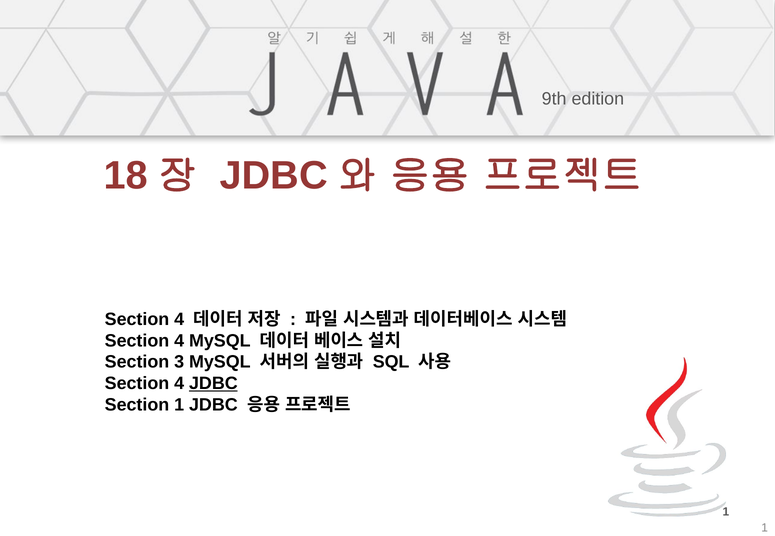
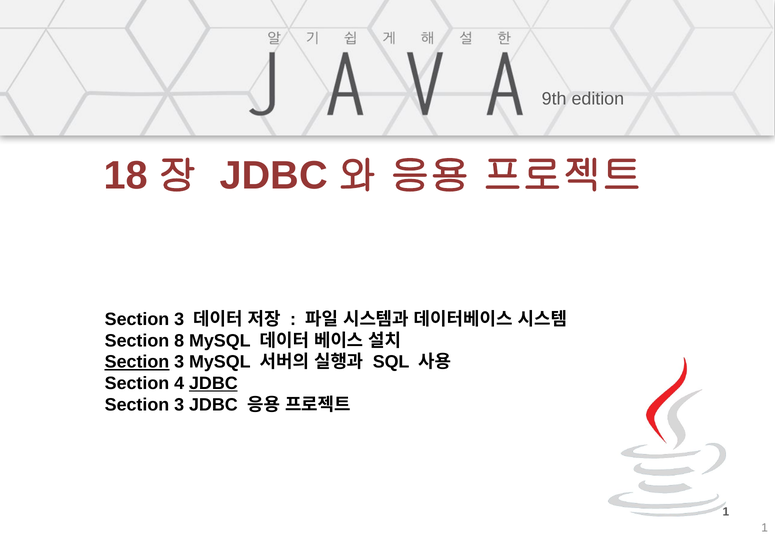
4 at (179, 320): 4 -> 3
4 at (179, 341): 4 -> 8
Section at (137, 362) underline: none -> present
1 at (179, 405): 1 -> 3
